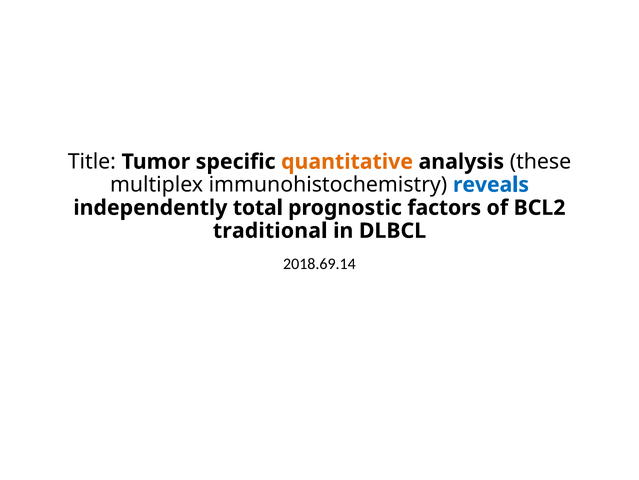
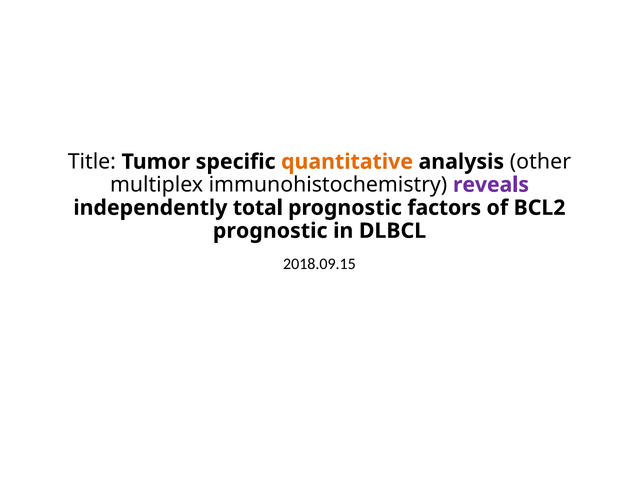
these: these -> other
reveals colour: blue -> purple
traditional at (270, 230): traditional -> prognostic
2018.69.14: 2018.69.14 -> 2018.09.15
